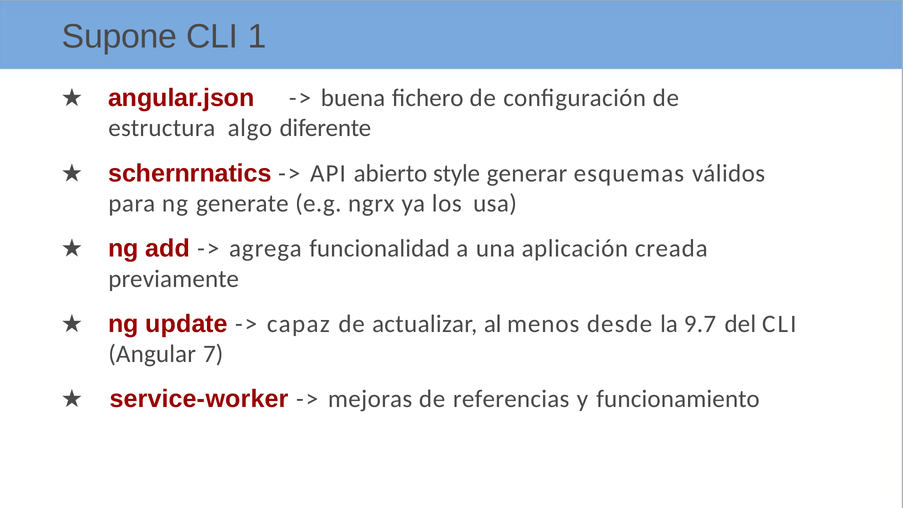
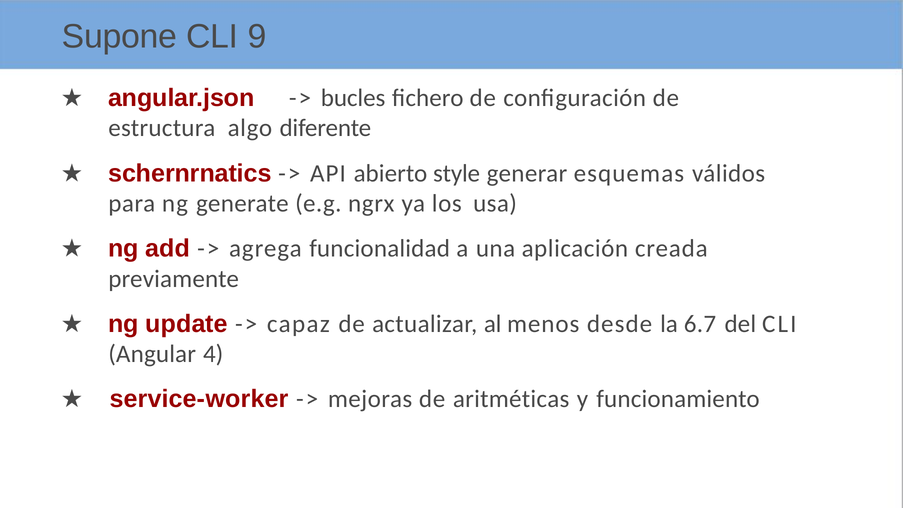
1: 1 -> 9
buena: buena -> bucles
9.7: 9.7 -> 6.7
7: 7 -> 4
referencias: referencias -> aritméticas
